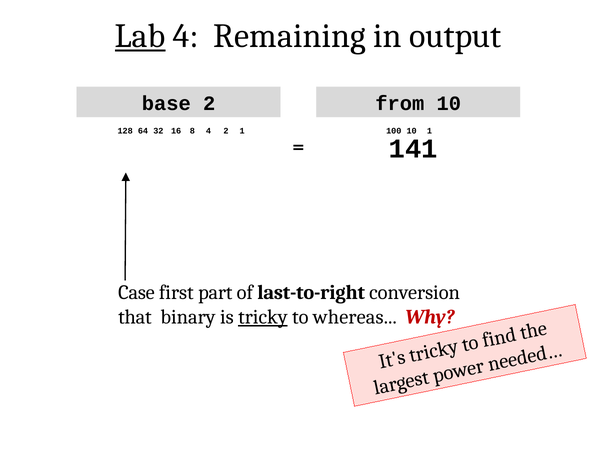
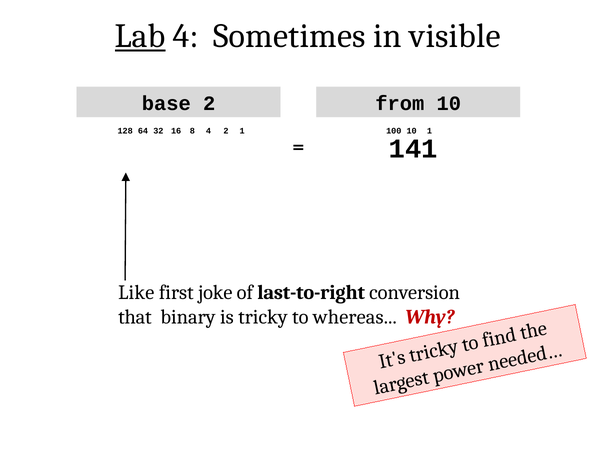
Remaining: Remaining -> Sometimes
output: output -> visible
Case: Case -> Like
part: part -> joke
tricky underline: present -> none
